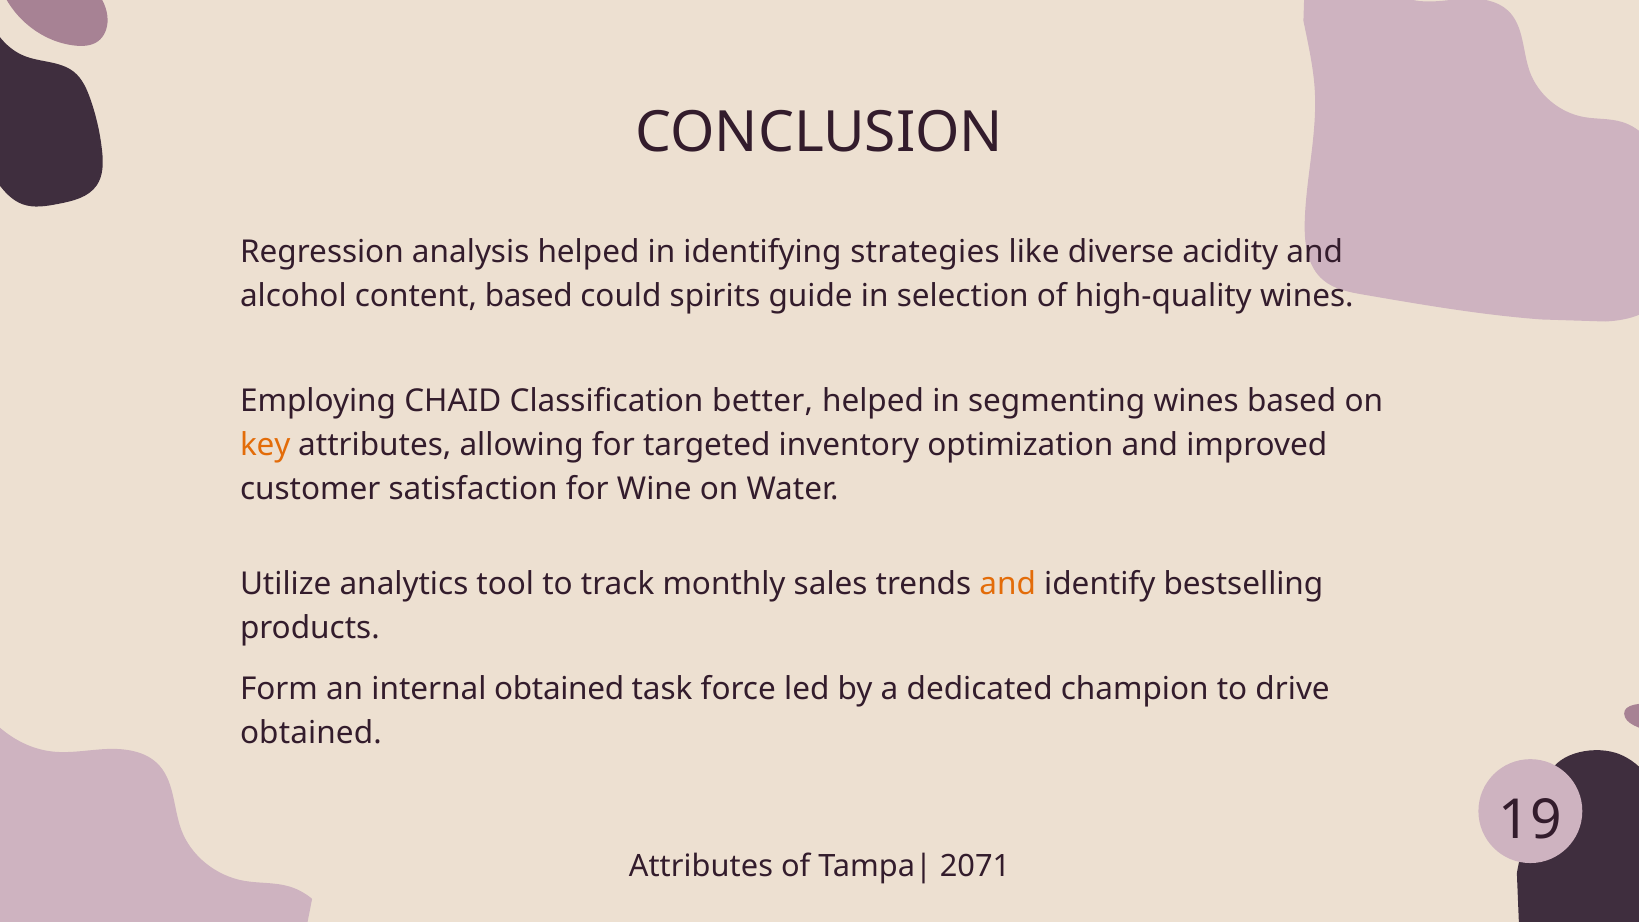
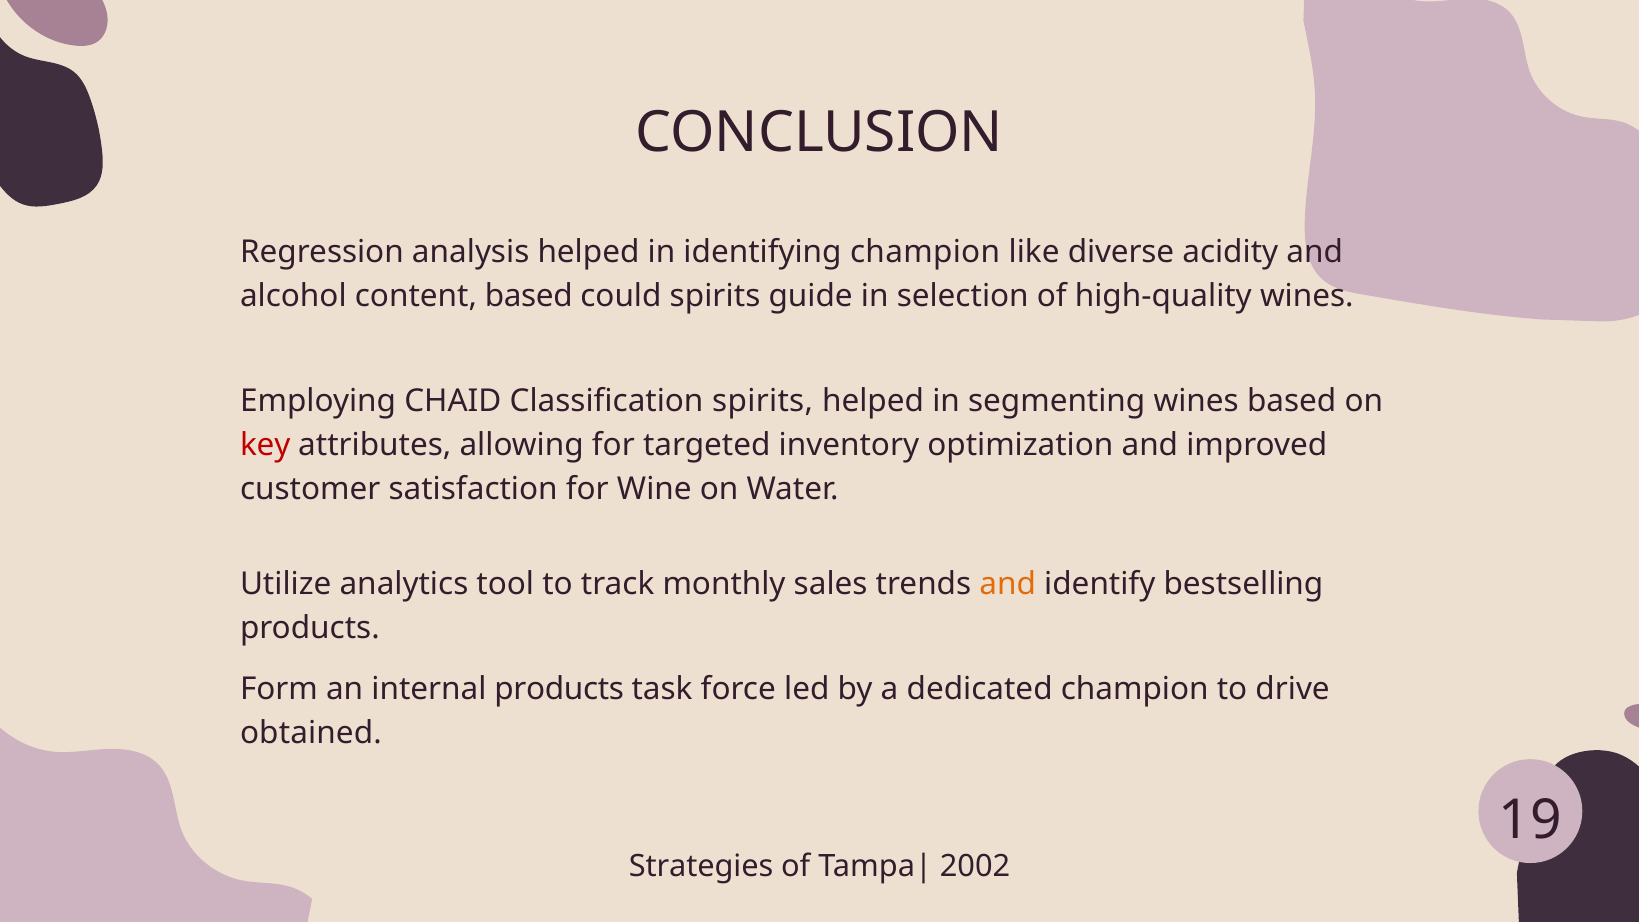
identifying strategies: strategies -> champion
Classification better: better -> spirits
key colour: orange -> red
internal obtained: obtained -> products
Attributes at (701, 866): Attributes -> Strategies
2071: 2071 -> 2002
